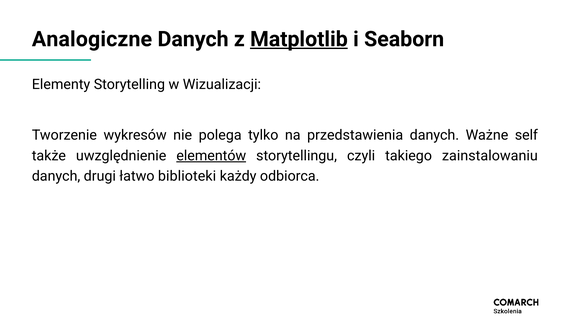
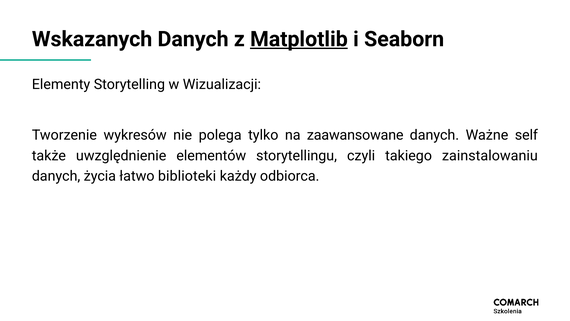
Analogiczne: Analogiczne -> Wskazanych
przedstawienia: przedstawienia -> zaawansowane
elementów underline: present -> none
drugi: drugi -> życia
